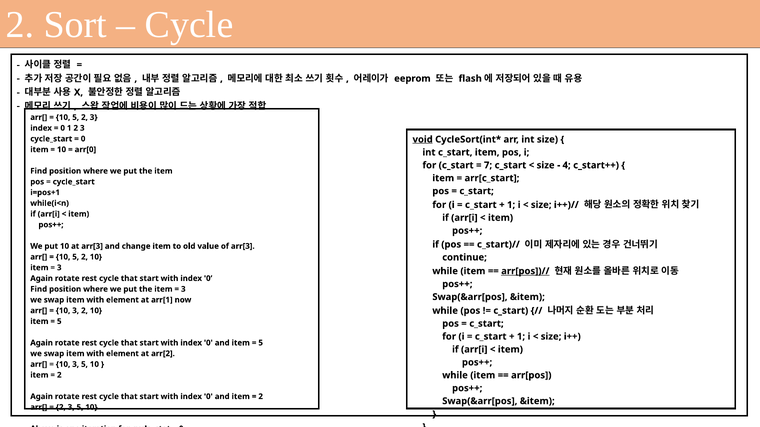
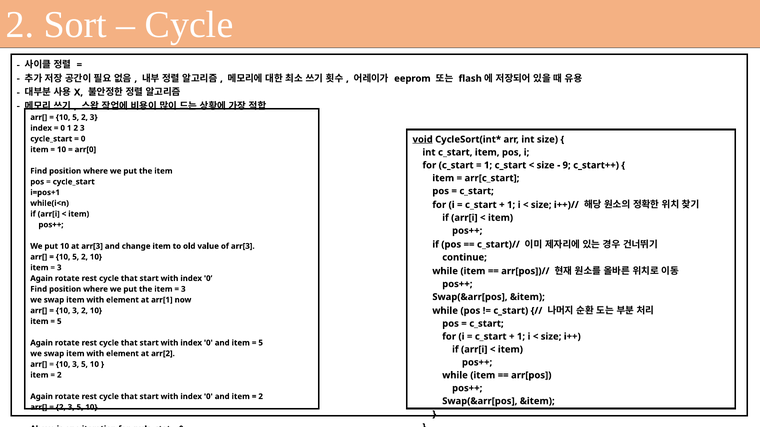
7 at (488, 165): 7 -> 1
4: 4 -> 9
arr[pos])// underline: present -> none
